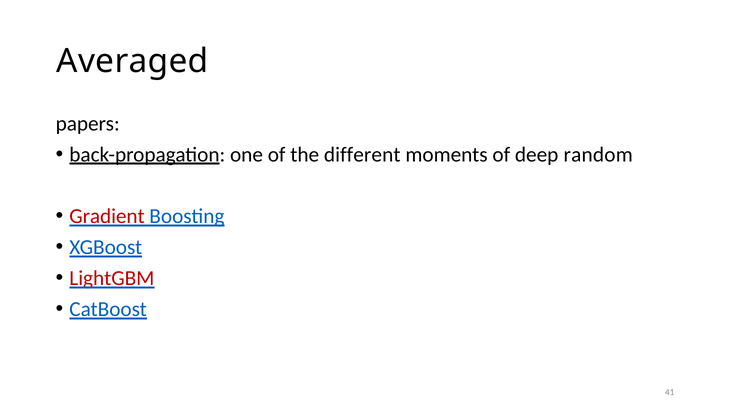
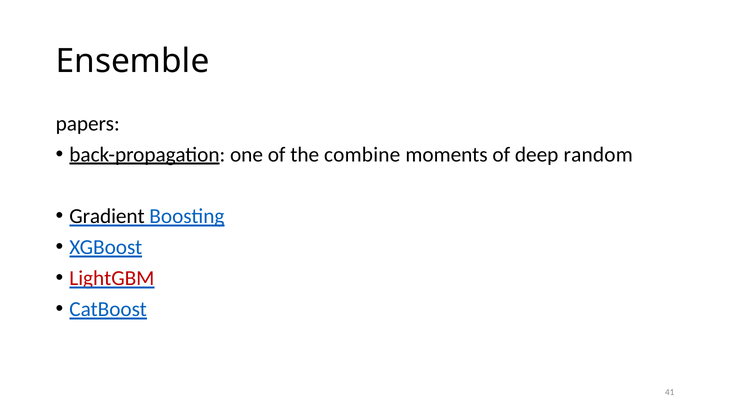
Averaged: Averaged -> Ensemble
different: different -> combine
Gradient colour: red -> black
